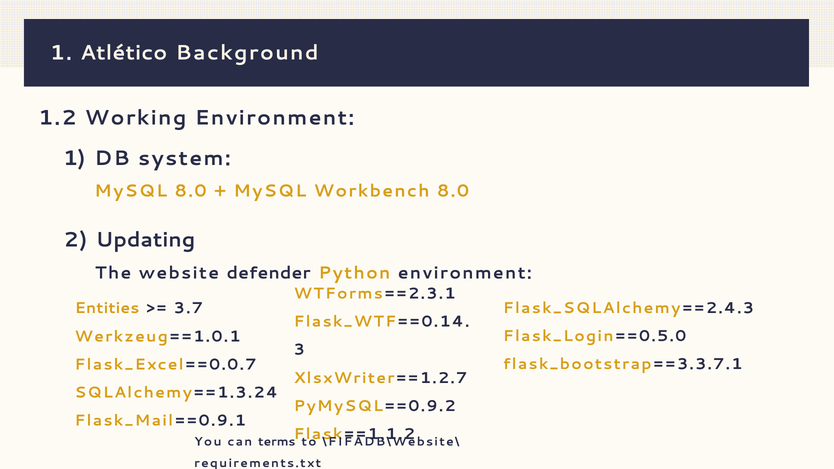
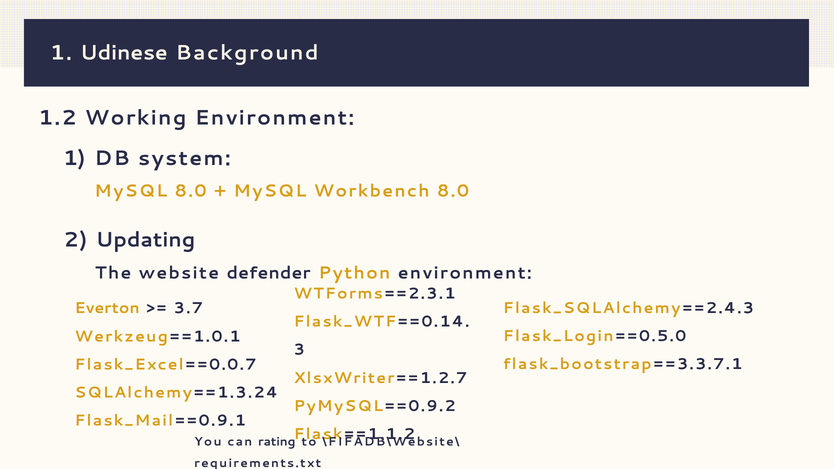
Atlético: Atlético -> Udinese
Entities: Entities -> Everton
terms: terms -> rating
